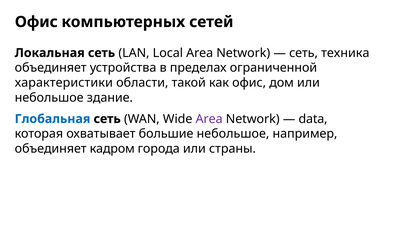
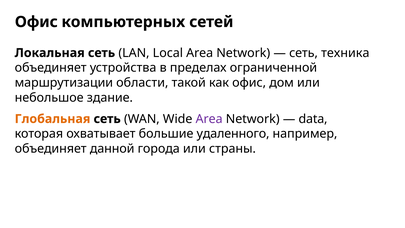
характеристики: характеристики -> маршрутизации
Глобальная colour: blue -> orange
большие небольшое: небольшое -> удаленного
кадром: кадром -> данной
